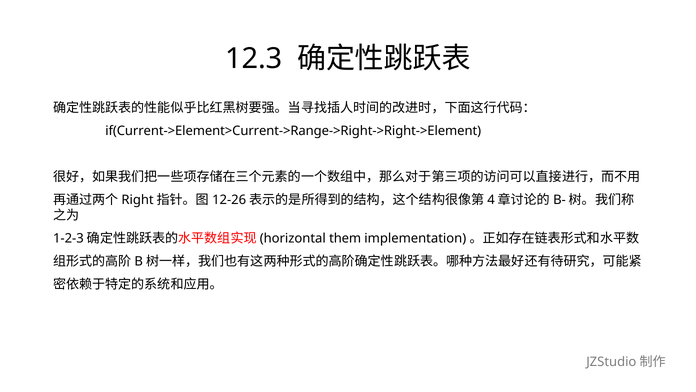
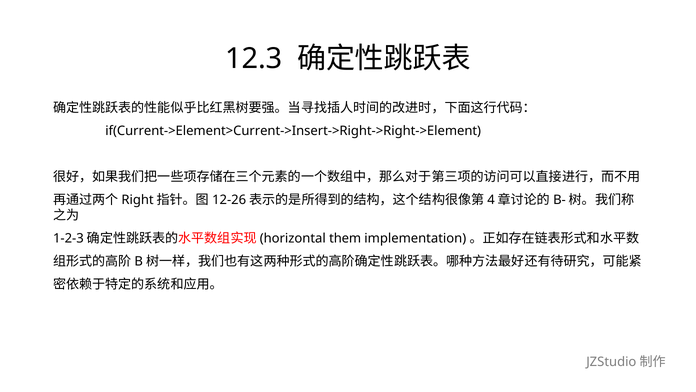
if(Current->Element>Current->Range->Right->Right->Element: if(Current->Element>Current->Range->Right->Right->Element -> if(Current->Element>Current->Insert->Right->Right->Element
